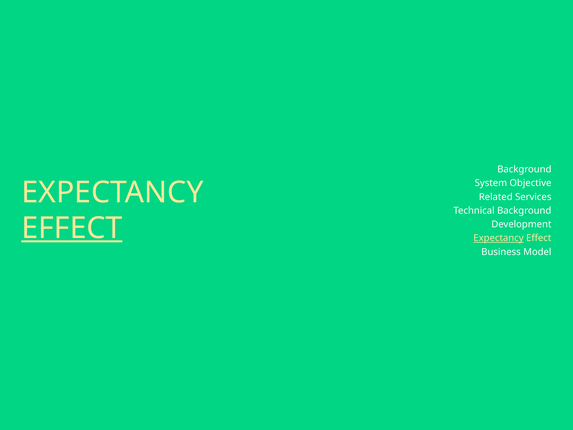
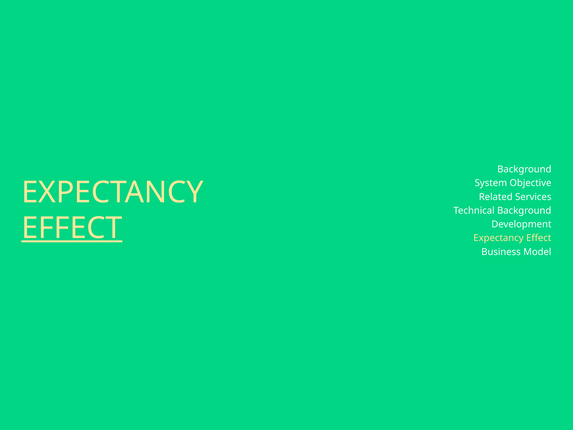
Expectancy at (499, 238) underline: present -> none
